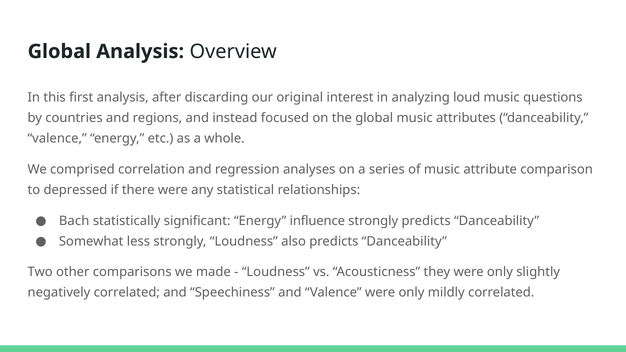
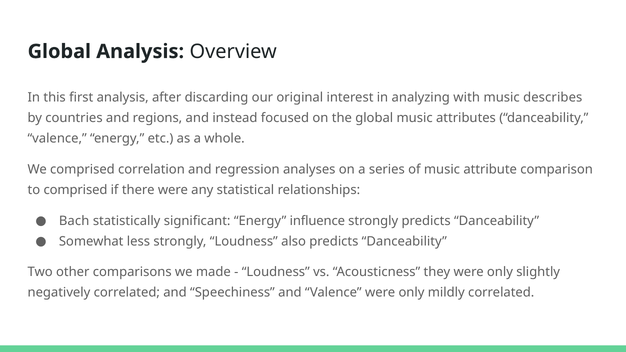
loud: loud -> with
questions: questions -> describes
to depressed: depressed -> comprised
